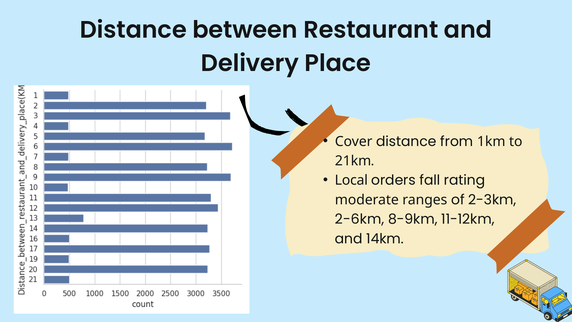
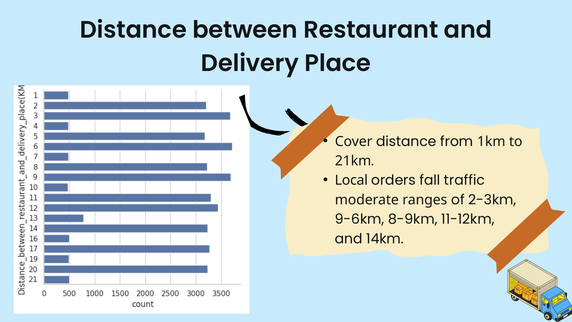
rating: rating -> traffic
2-6km: 2-6km -> 9-6km
